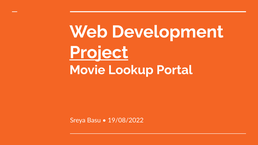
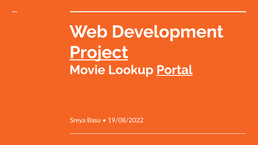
Portal underline: none -> present
